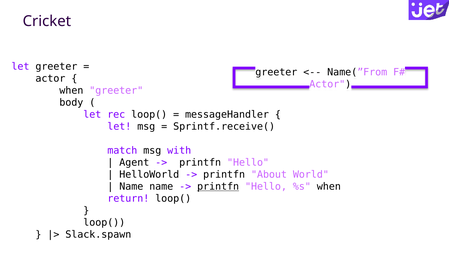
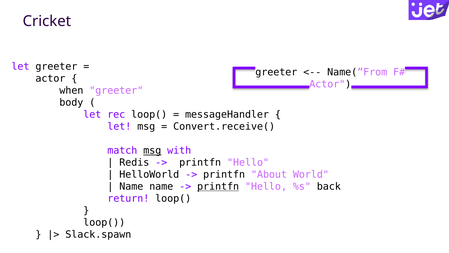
Sprintf.receive(: Sprintf.receive( -> Convert.receive(
msg at (152, 150) underline: none -> present
Agent: Agent -> Redis
%s when: when -> back
